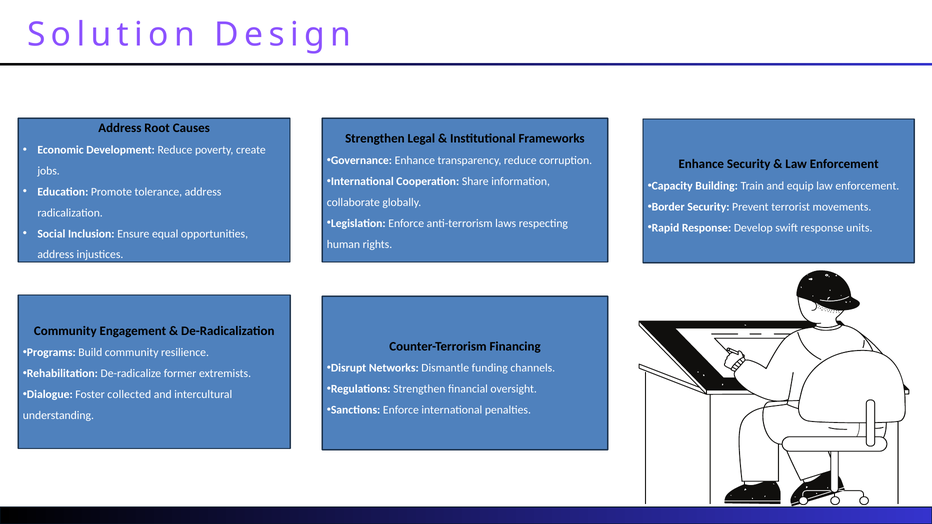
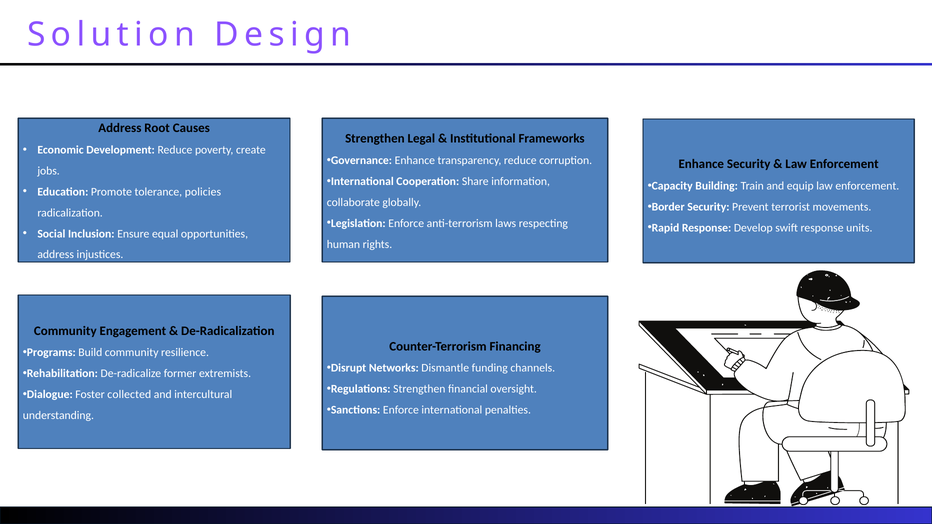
tolerance address: address -> policies
